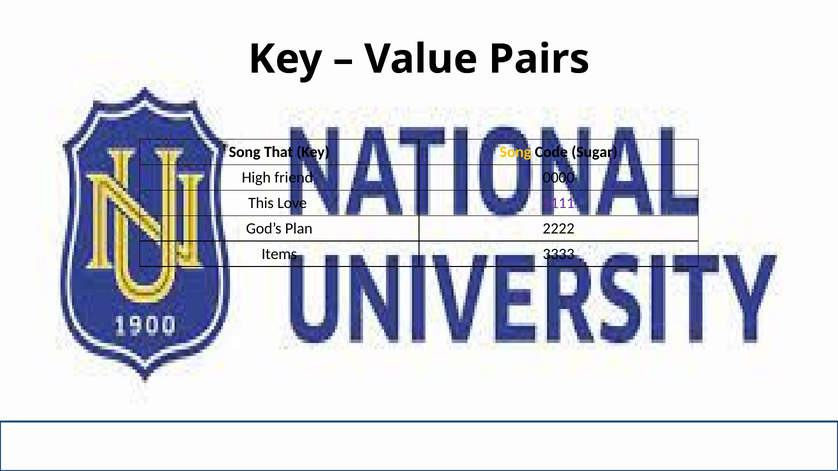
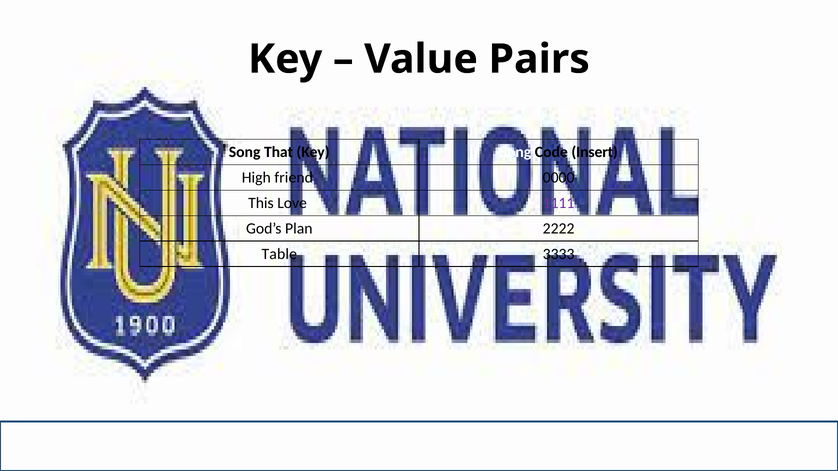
Song at (515, 152) colour: yellow -> white
Sugar: Sugar -> Insert
Items: Items -> Table
